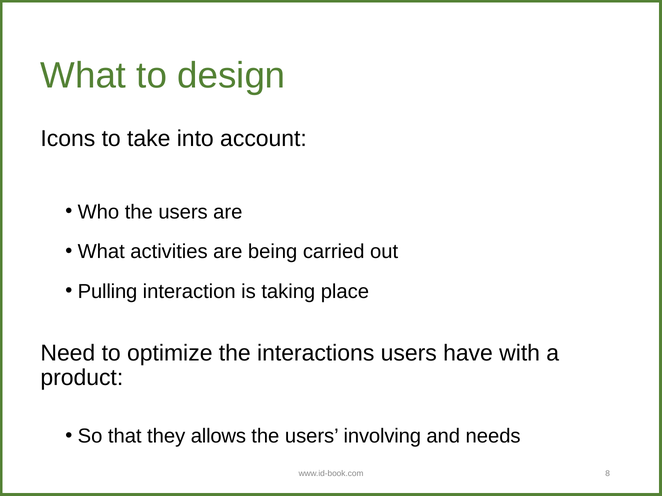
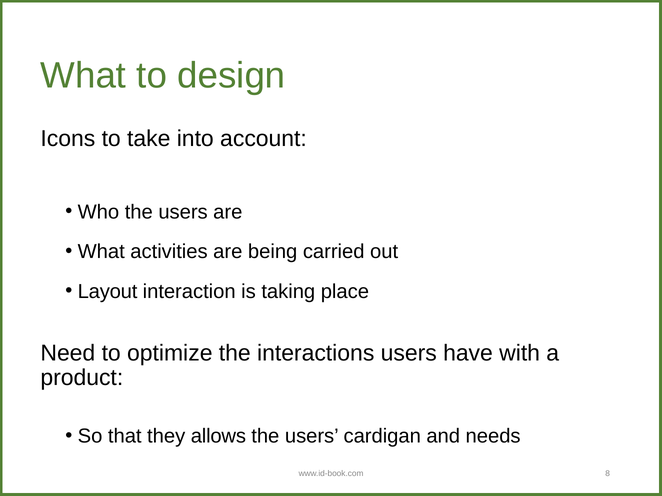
Pulling: Pulling -> Layout
involving: involving -> cardigan
